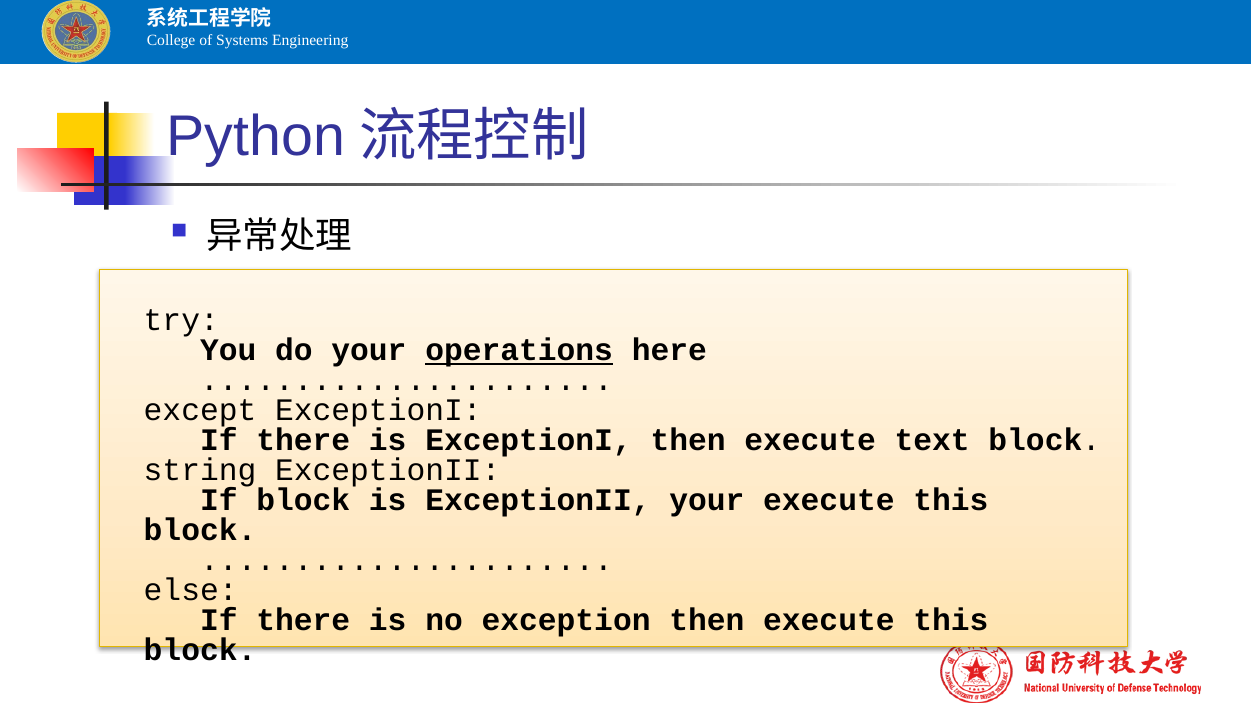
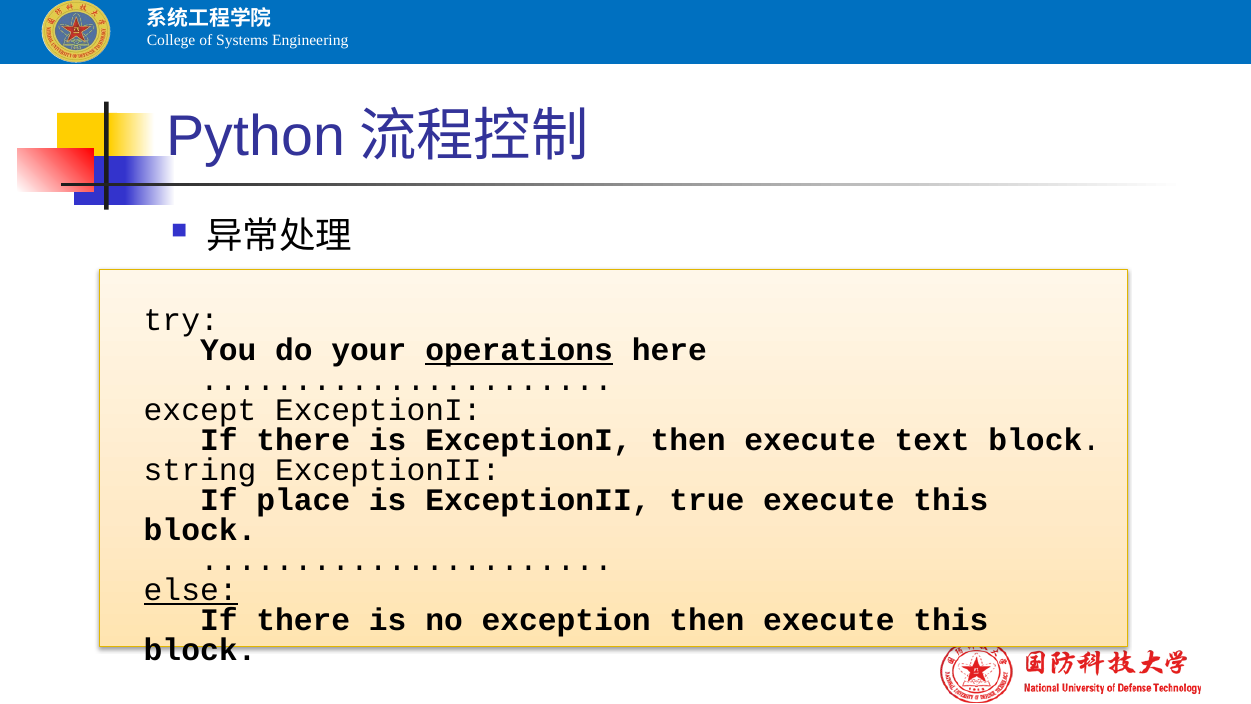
If block: block -> place
ExceptionII your: your -> true
else underline: none -> present
